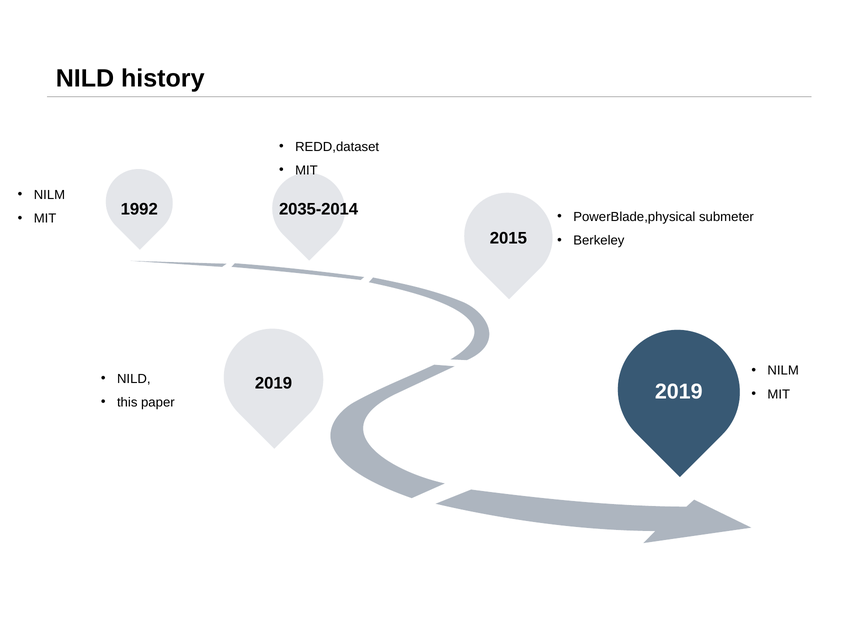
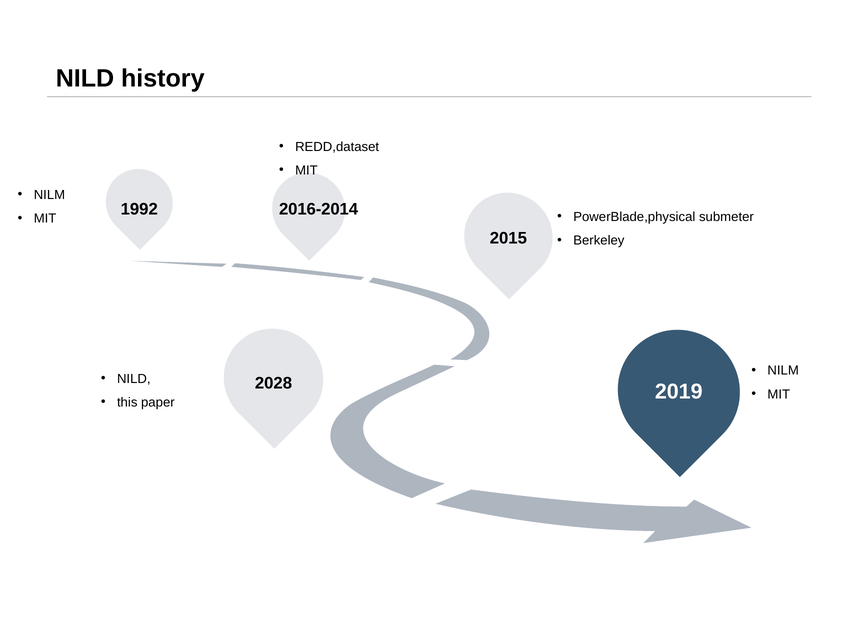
2035-2014: 2035-2014 -> 2016-2014
2019 at (273, 383): 2019 -> 2028
